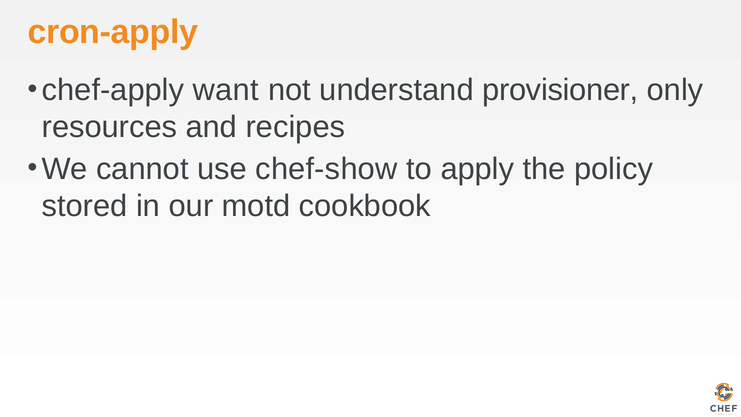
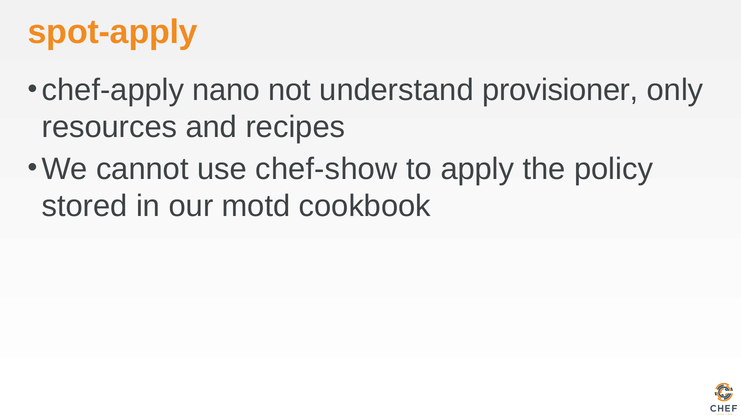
cron-apply: cron-apply -> spot-apply
want: want -> nano
